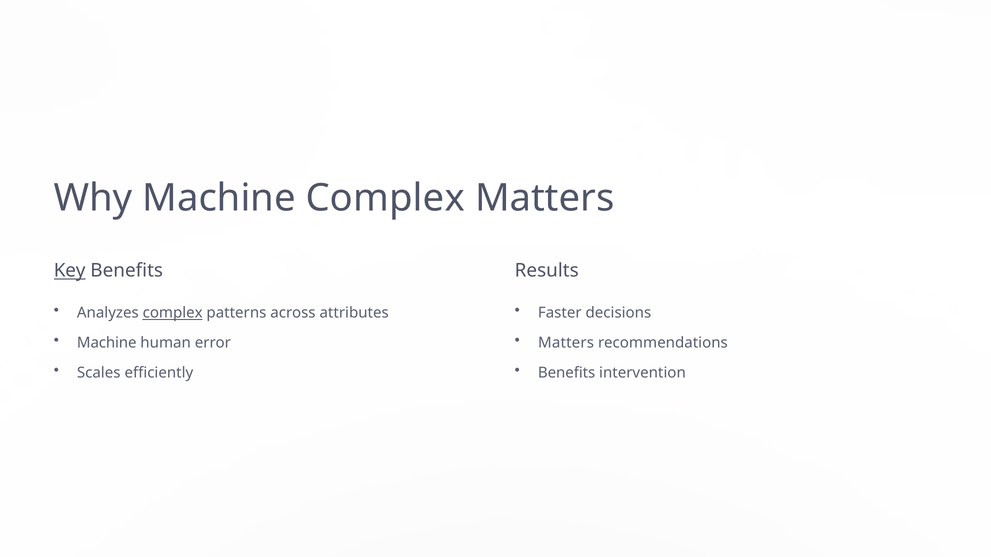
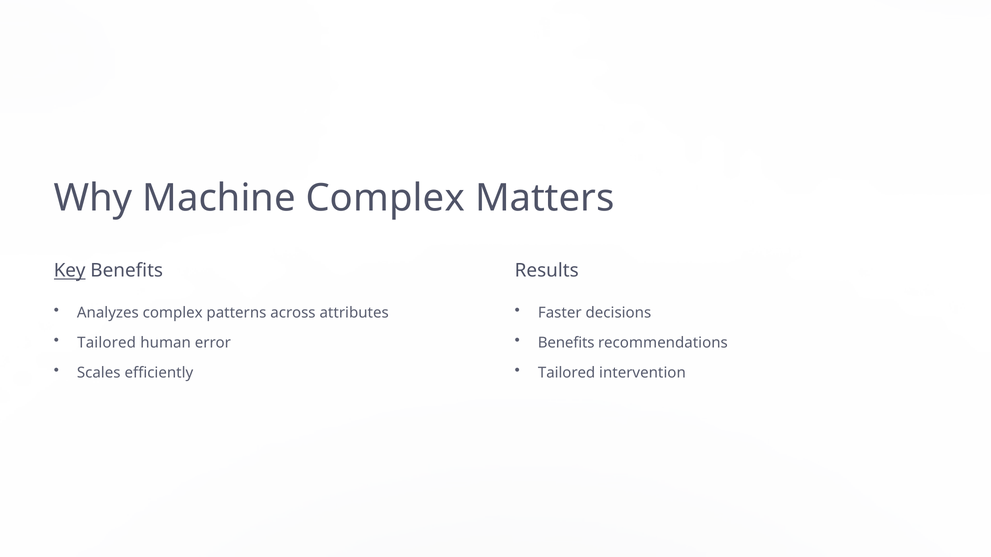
complex at (173, 313) underline: present -> none
Machine at (107, 343): Machine -> Tailored
Matters at (566, 343): Matters -> Benefits
Benefits at (567, 373): Benefits -> Tailored
